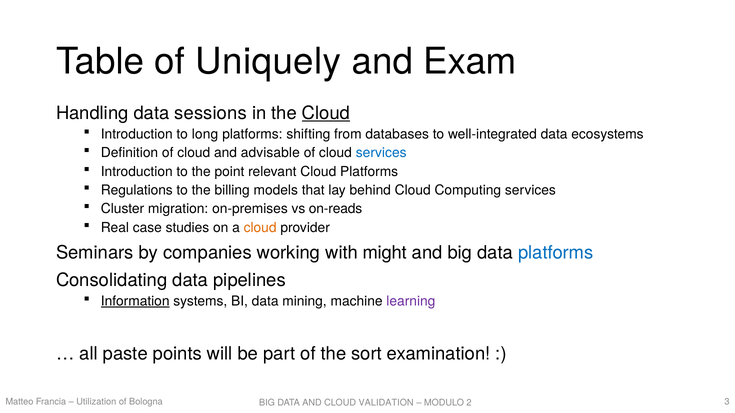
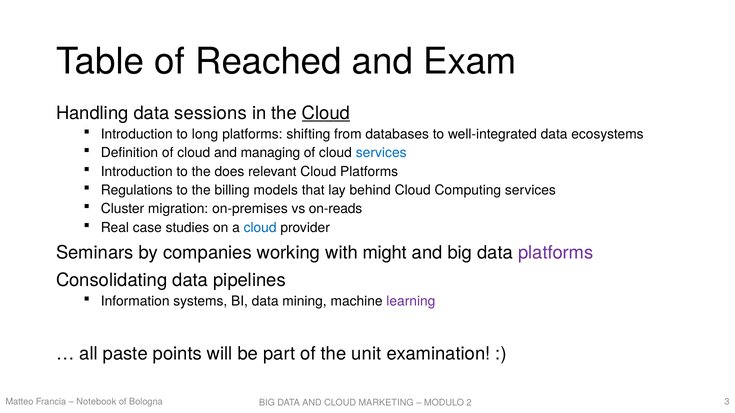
Uniquely: Uniquely -> Reached
advisable: advisable -> managing
point: point -> does
cloud at (260, 228) colour: orange -> blue
platforms at (556, 253) colour: blue -> purple
Information underline: present -> none
sort: sort -> unit
Utilization: Utilization -> Notebook
VALIDATION: VALIDATION -> MARKETING
